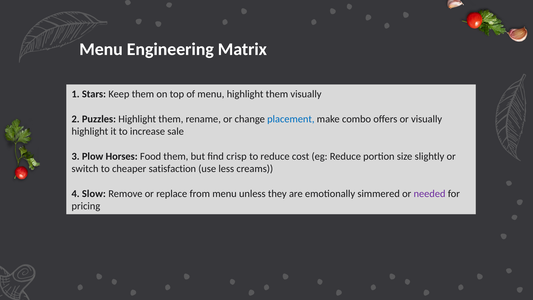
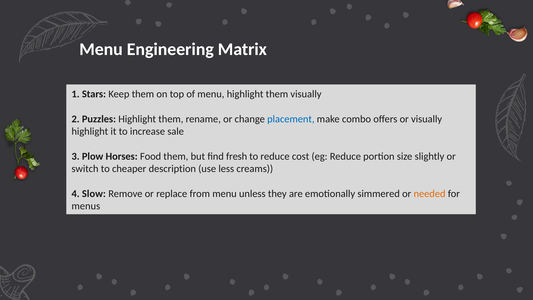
crisp: crisp -> fresh
satisfaction: satisfaction -> description
needed colour: purple -> orange
pricing: pricing -> menus
